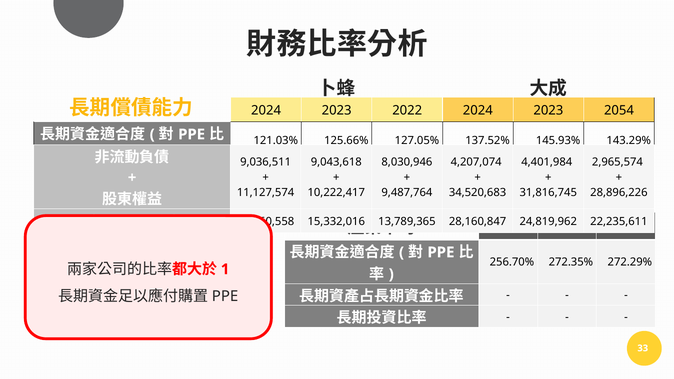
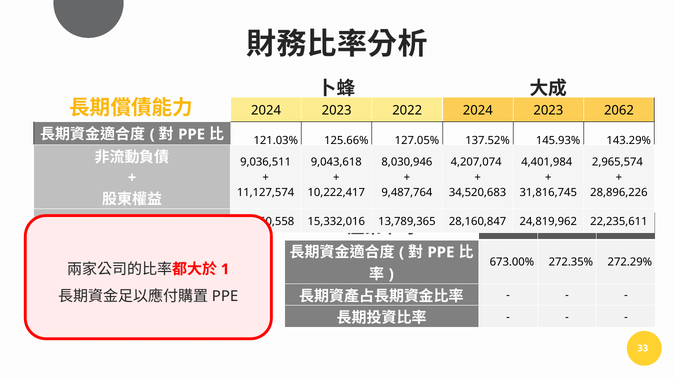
2054: 2054 -> 2062
256.70%: 256.70% -> 673.00%
